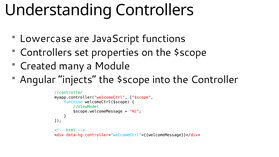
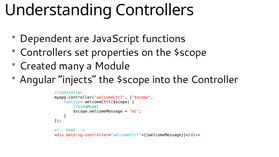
Lowercase: Lowercase -> Dependent
